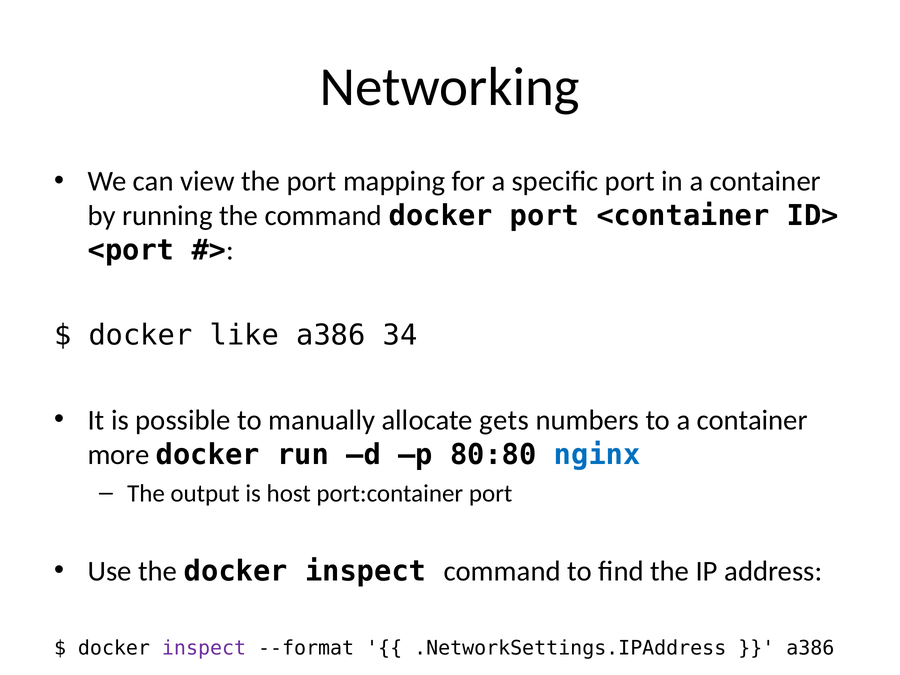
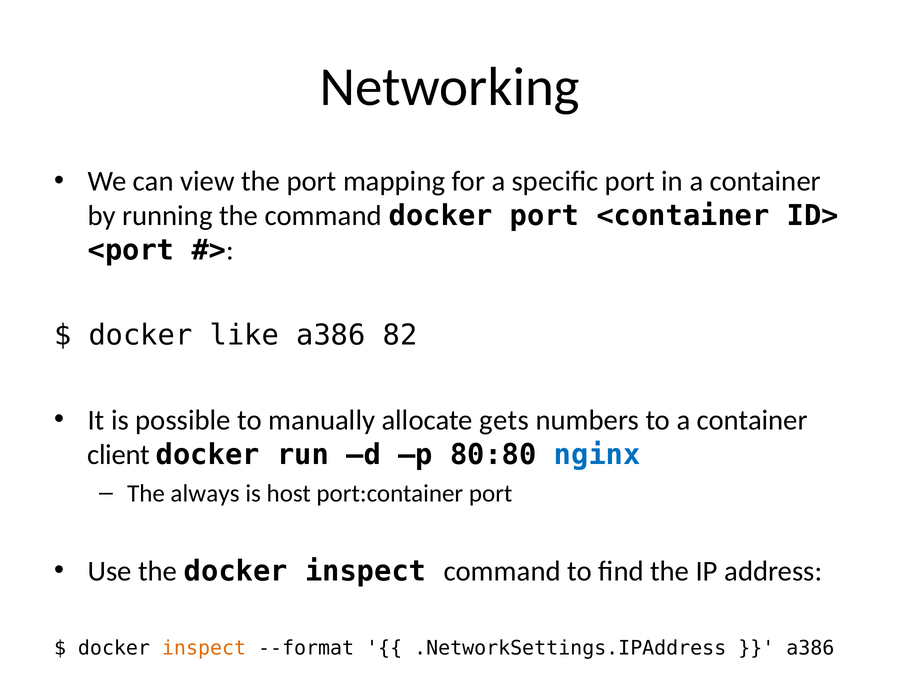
34: 34 -> 82
more: more -> client
output: output -> always
inspect at (204, 648) colour: purple -> orange
